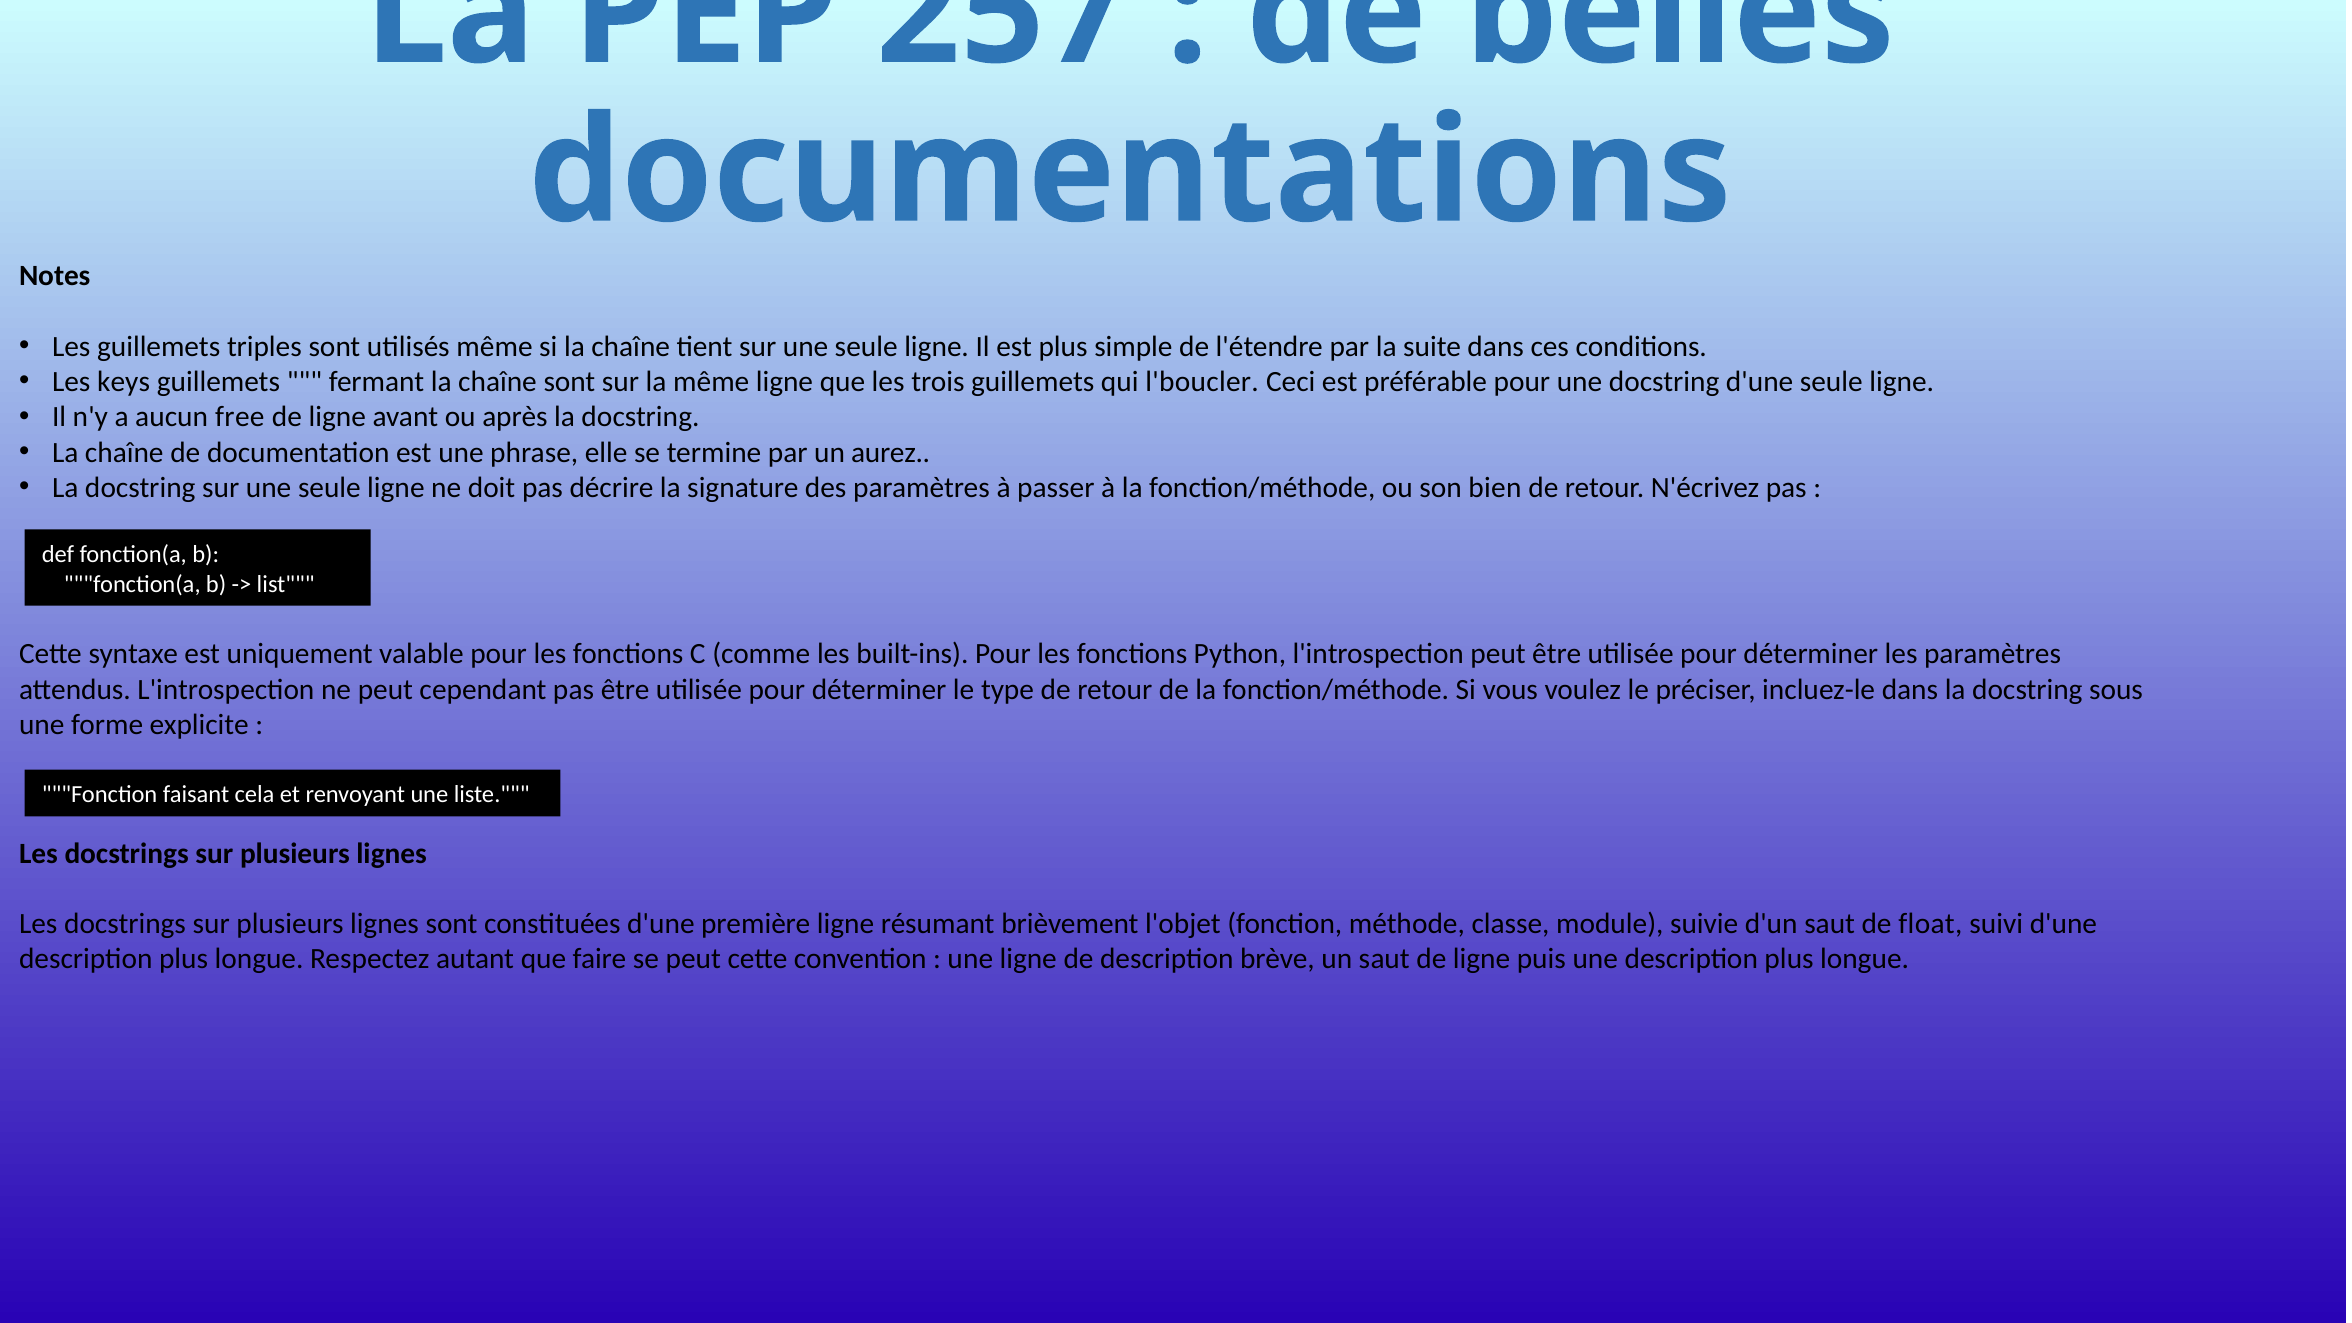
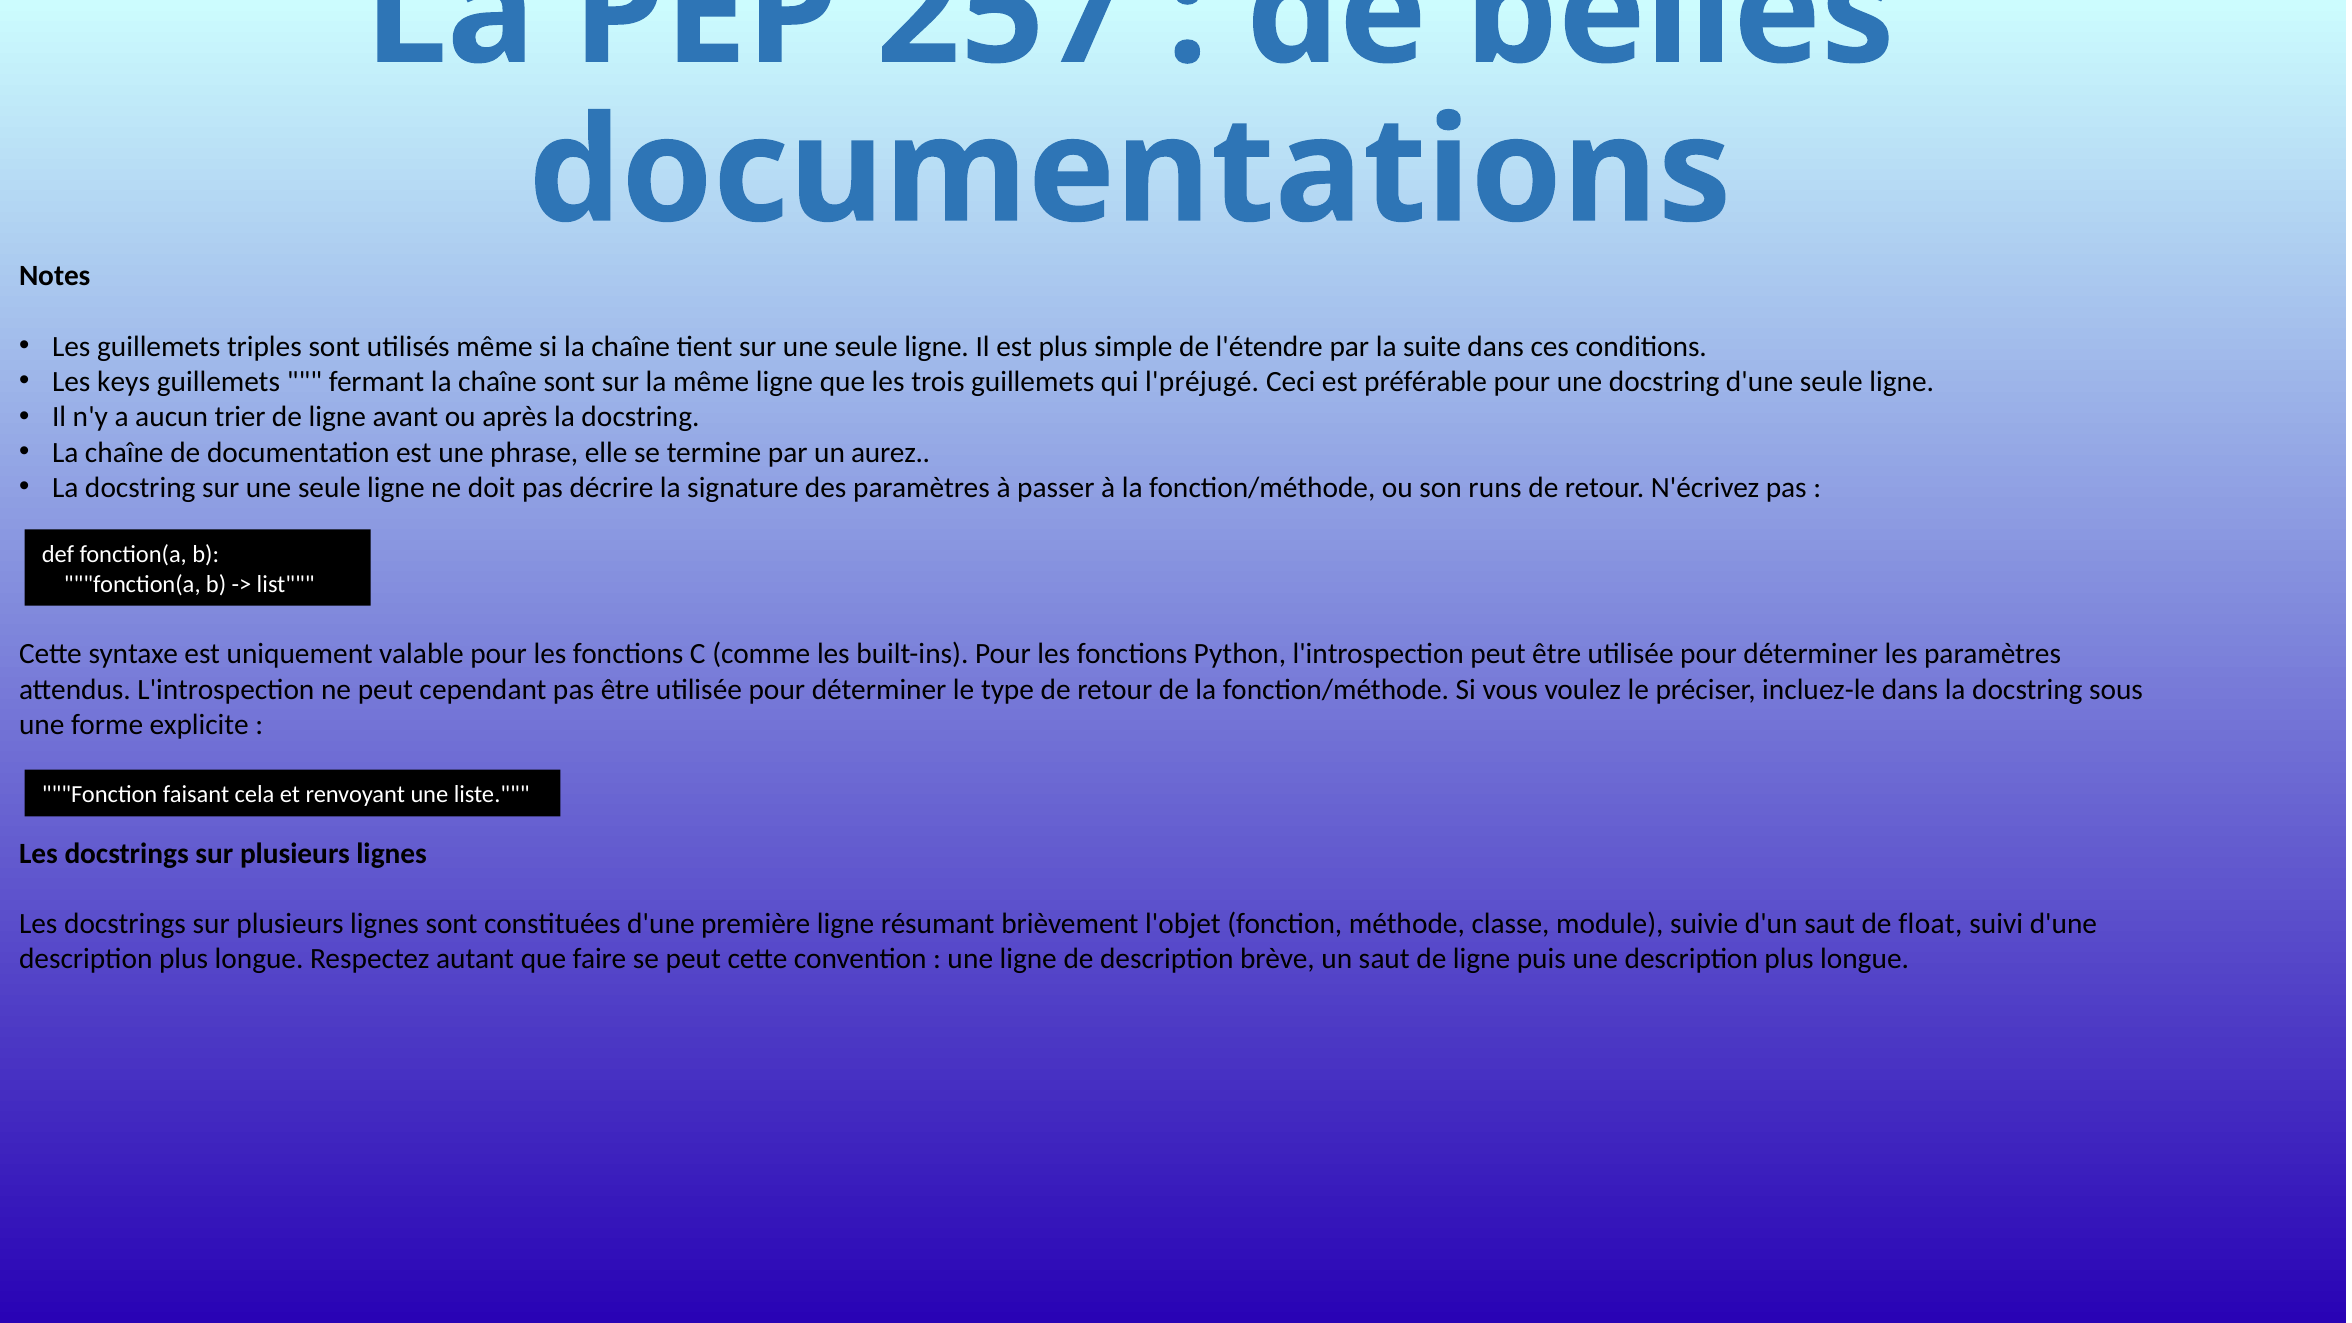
l'boucler: l'boucler -> l'préjugé
free: free -> trier
bien: bien -> runs
